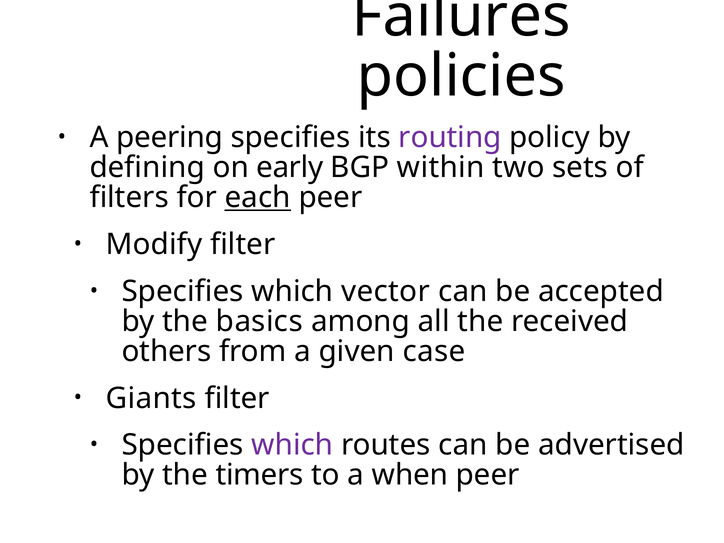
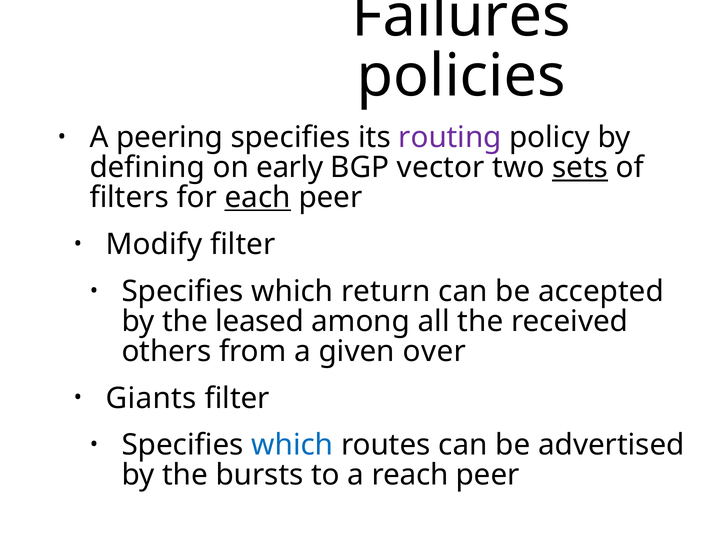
within: within -> vector
sets underline: none -> present
vector: vector -> return
basics: basics -> leased
case: case -> over
which at (292, 445) colour: purple -> blue
timers: timers -> bursts
when: when -> reach
